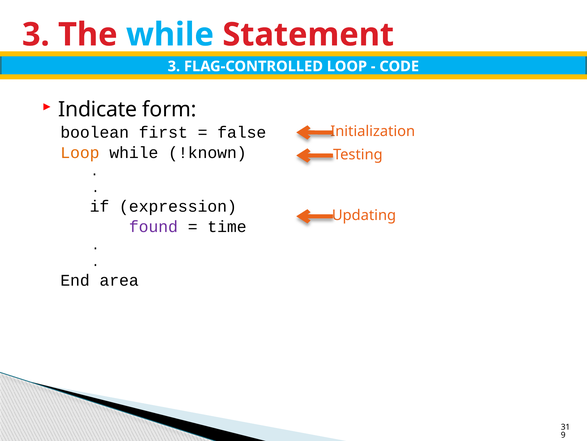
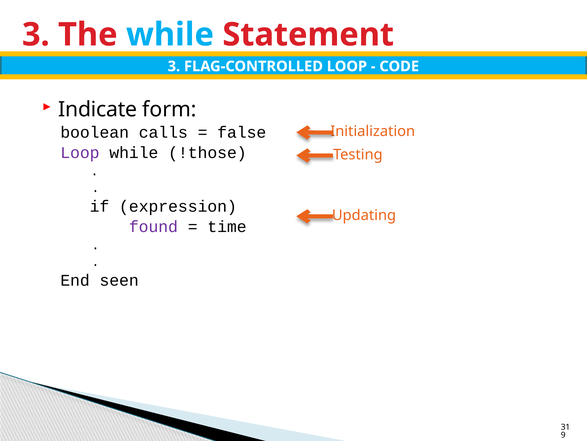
first: first -> calls
Loop at (80, 152) colour: orange -> purple
!known: !known -> !those
area: area -> seen
